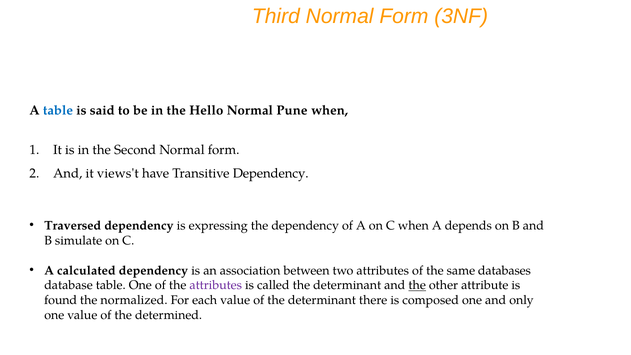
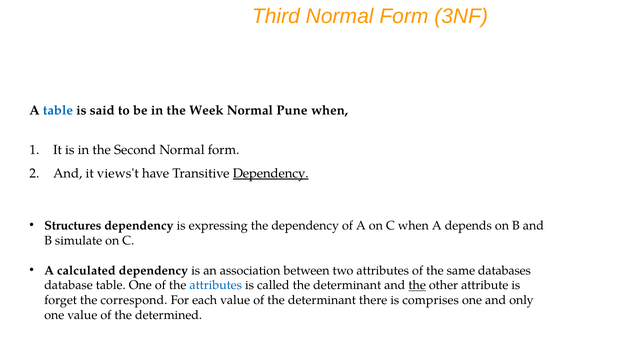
Hello: Hello -> Week
Dependency at (271, 173) underline: none -> present
Traversed: Traversed -> Structures
attributes at (216, 285) colour: purple -> blue
found: found -> forget
normalized: normalized -> correspond
composed: composed -> comprises
